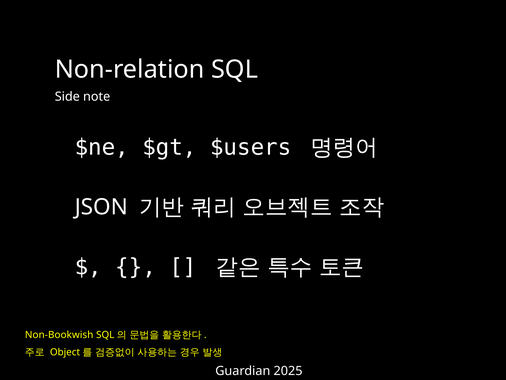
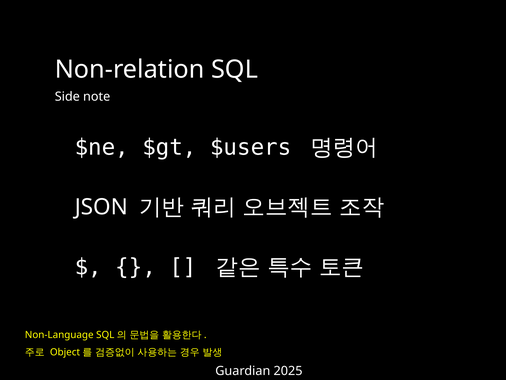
Non-Bookwish: Non-Bookwish -> Non-Language
